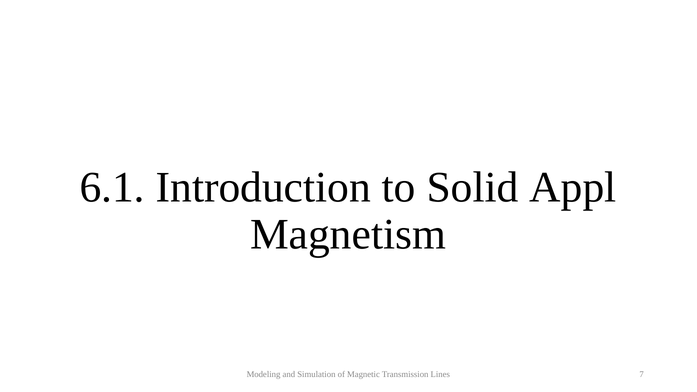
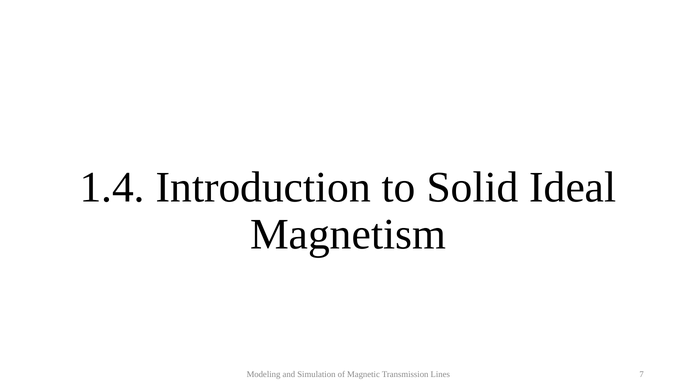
6.1: 6.1 -> 1.4
Appl: Appl -> Ideal
